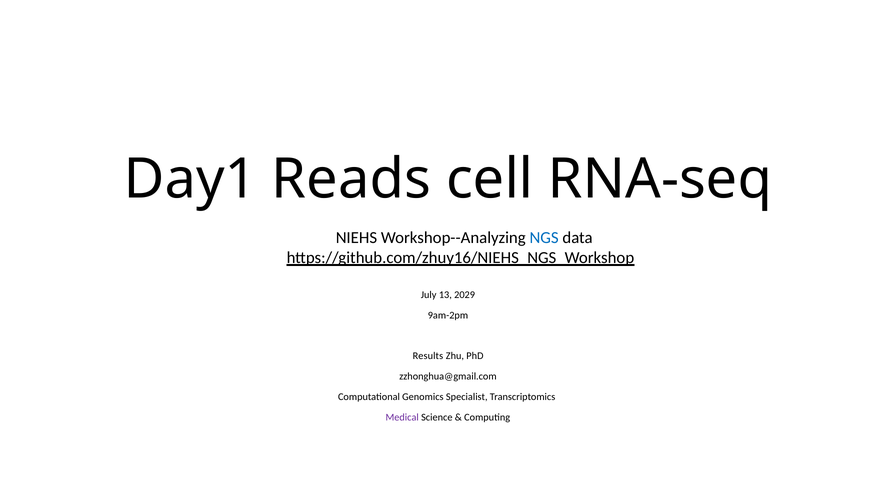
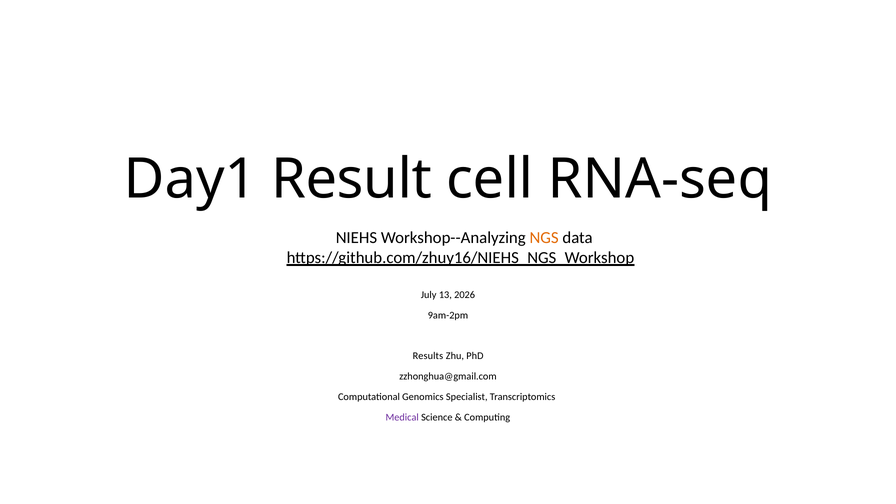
Reads: Reads -> Result
NGS colour: blue -> orange
2029: 2029 -> 2026
